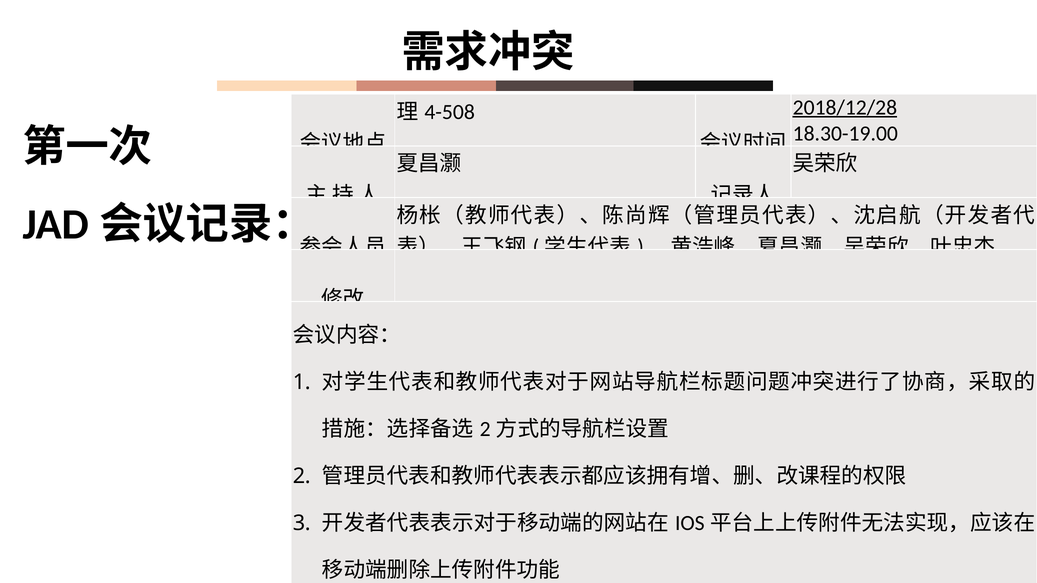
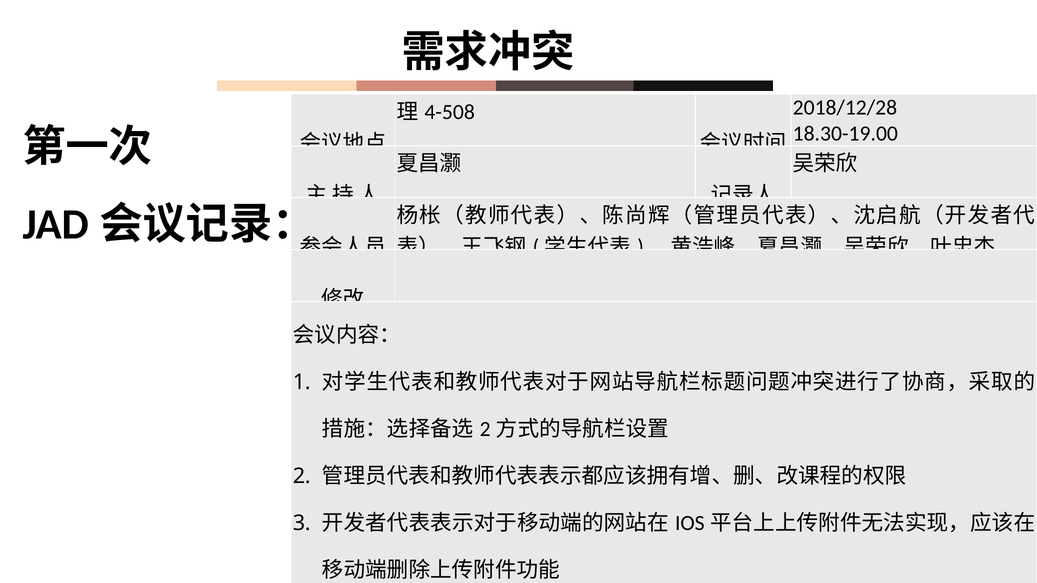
2018/12/28 underline: present -> none
